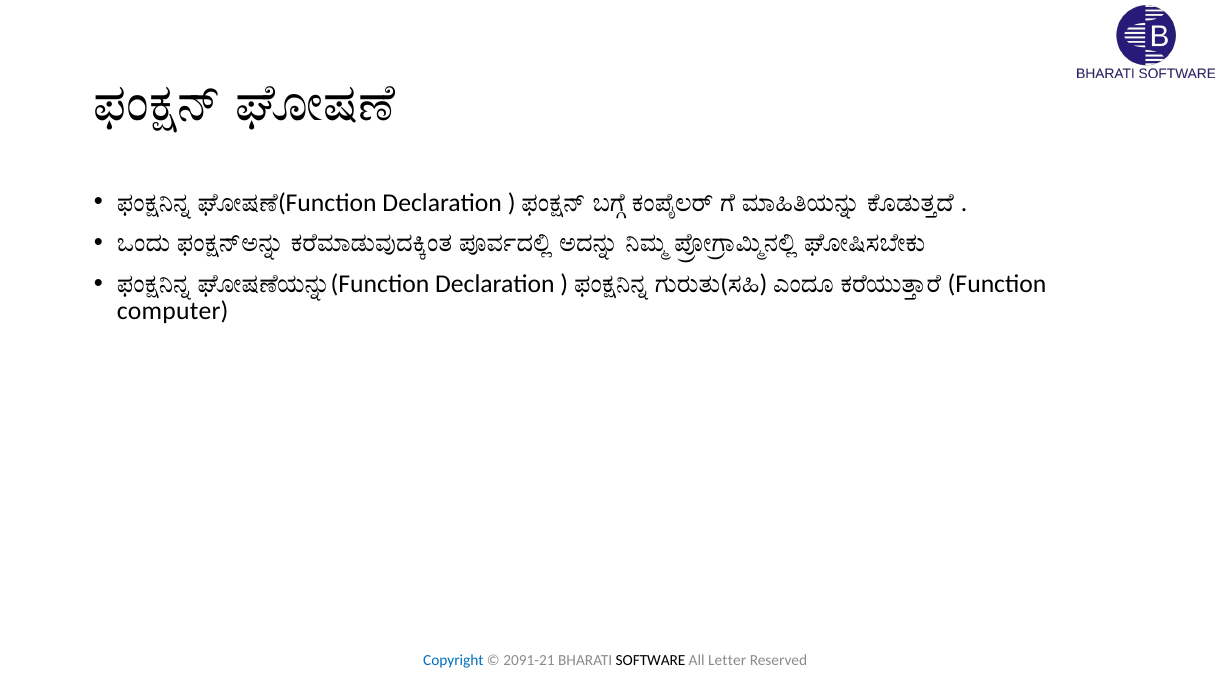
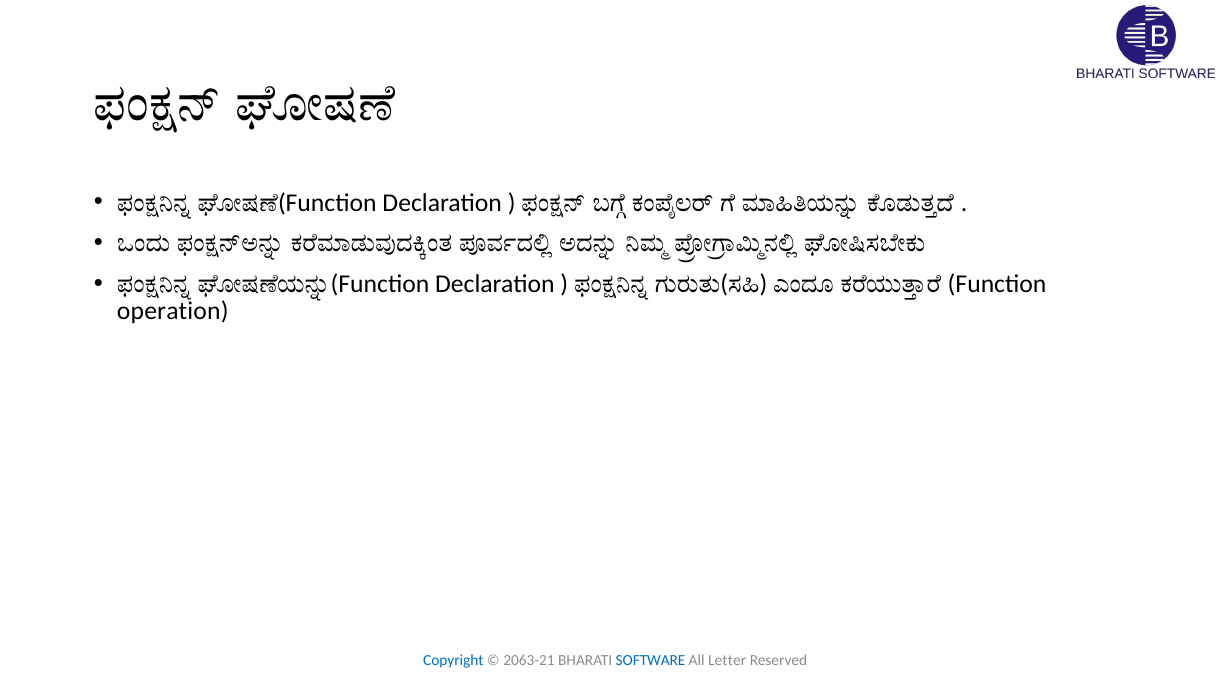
computer: computer -> operation
2091-21: 2091-21 -> 2063-21
SOFTWARE colour: black -> blue
